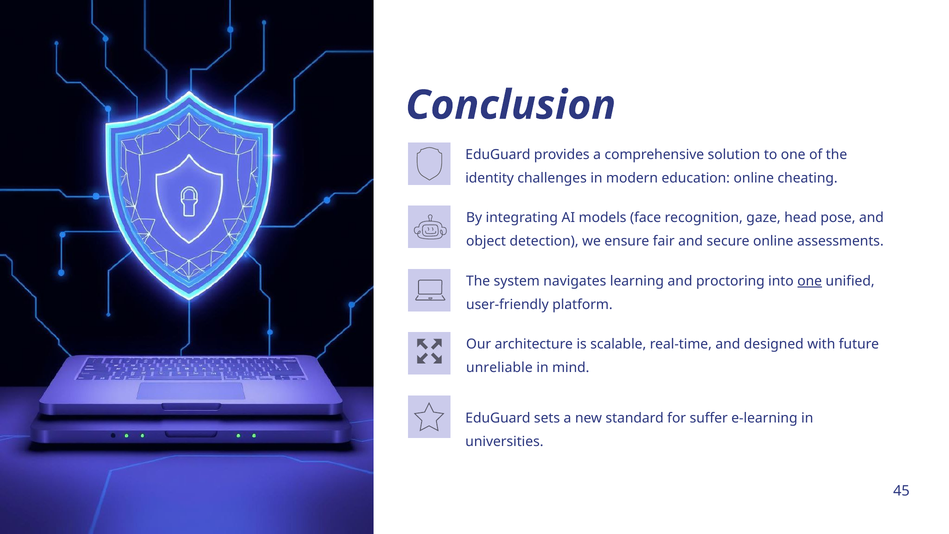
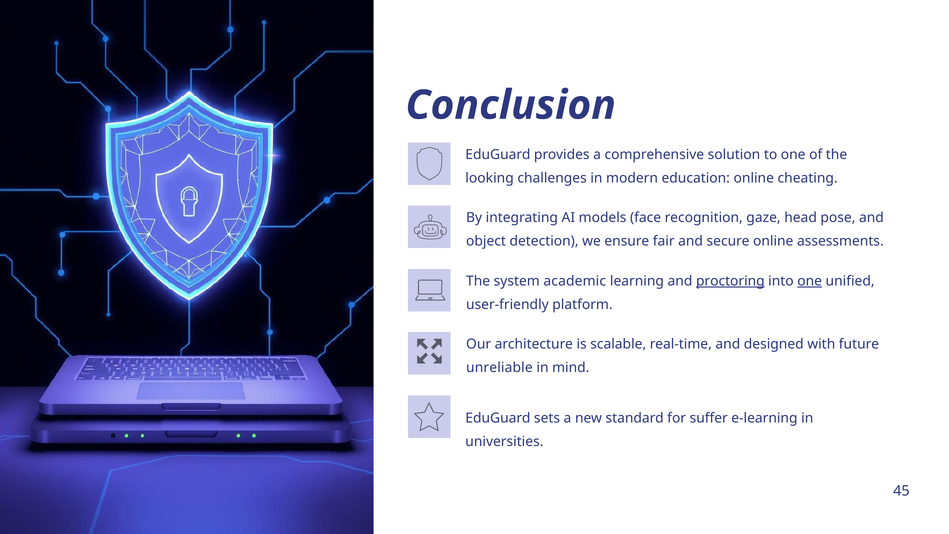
identity: identity -> looking
navigates: navigates -> academic
proctoring underline: none -> present
